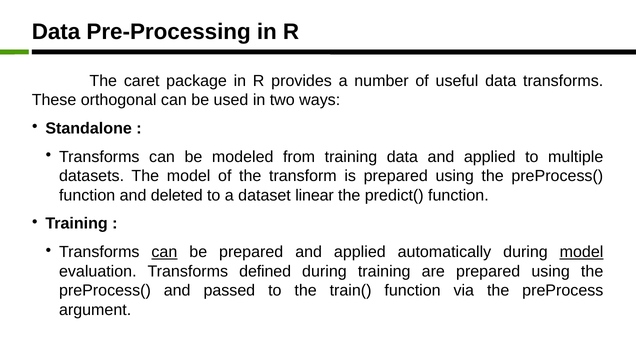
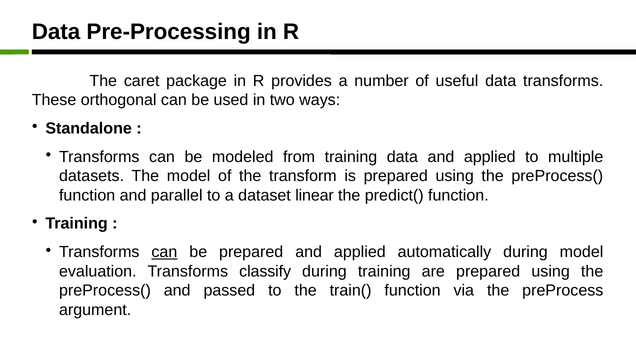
deleted: deleted -> parallel
model at (582, 252) underline: present -> none
defined: defined -> classify
